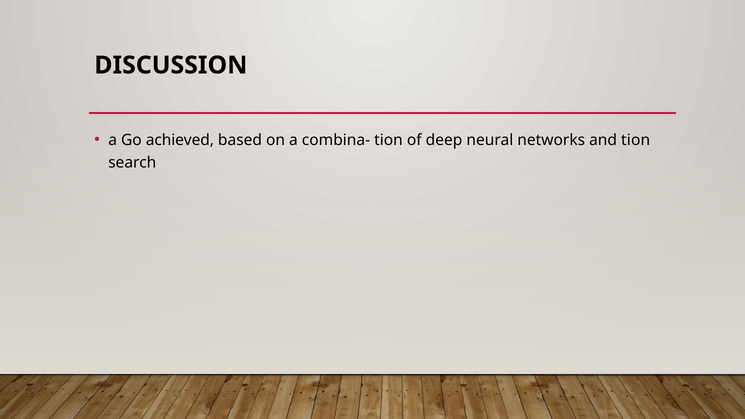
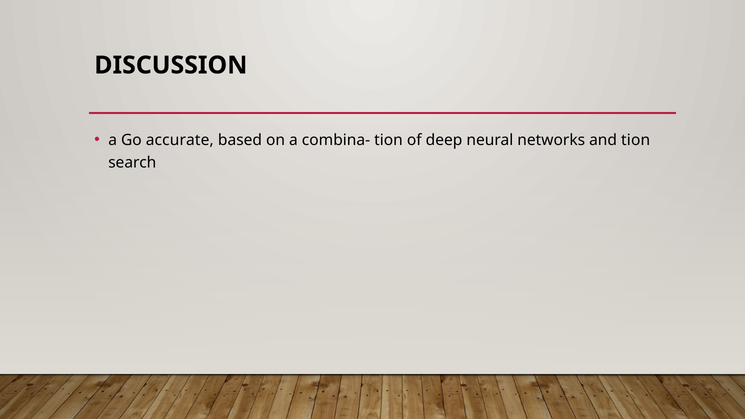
achieved: achieved -> accurate
